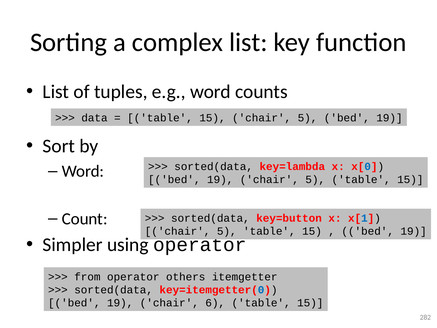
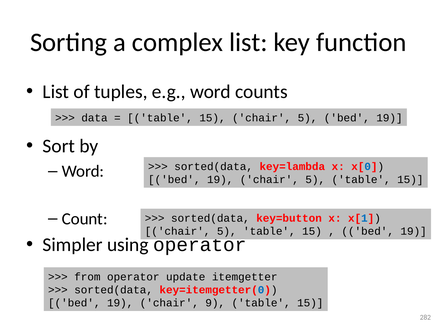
others: others -> update
6: 6 -> 9
